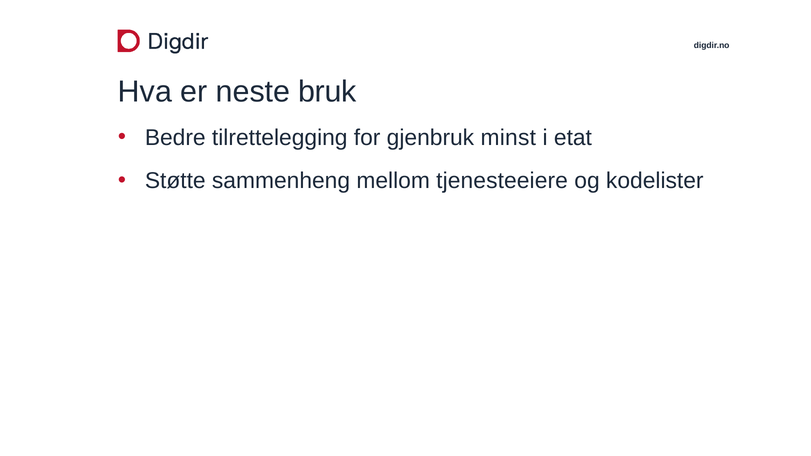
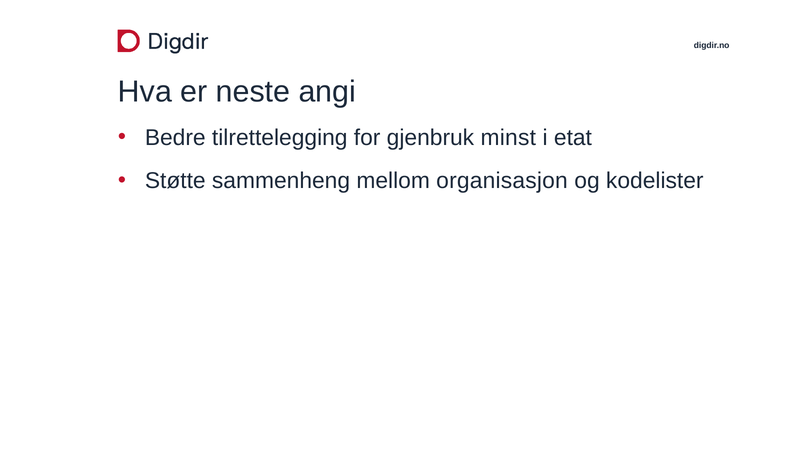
bruk: bruk -> angi
tjenesteeiere: tjenesteeiere -> organisasjon
